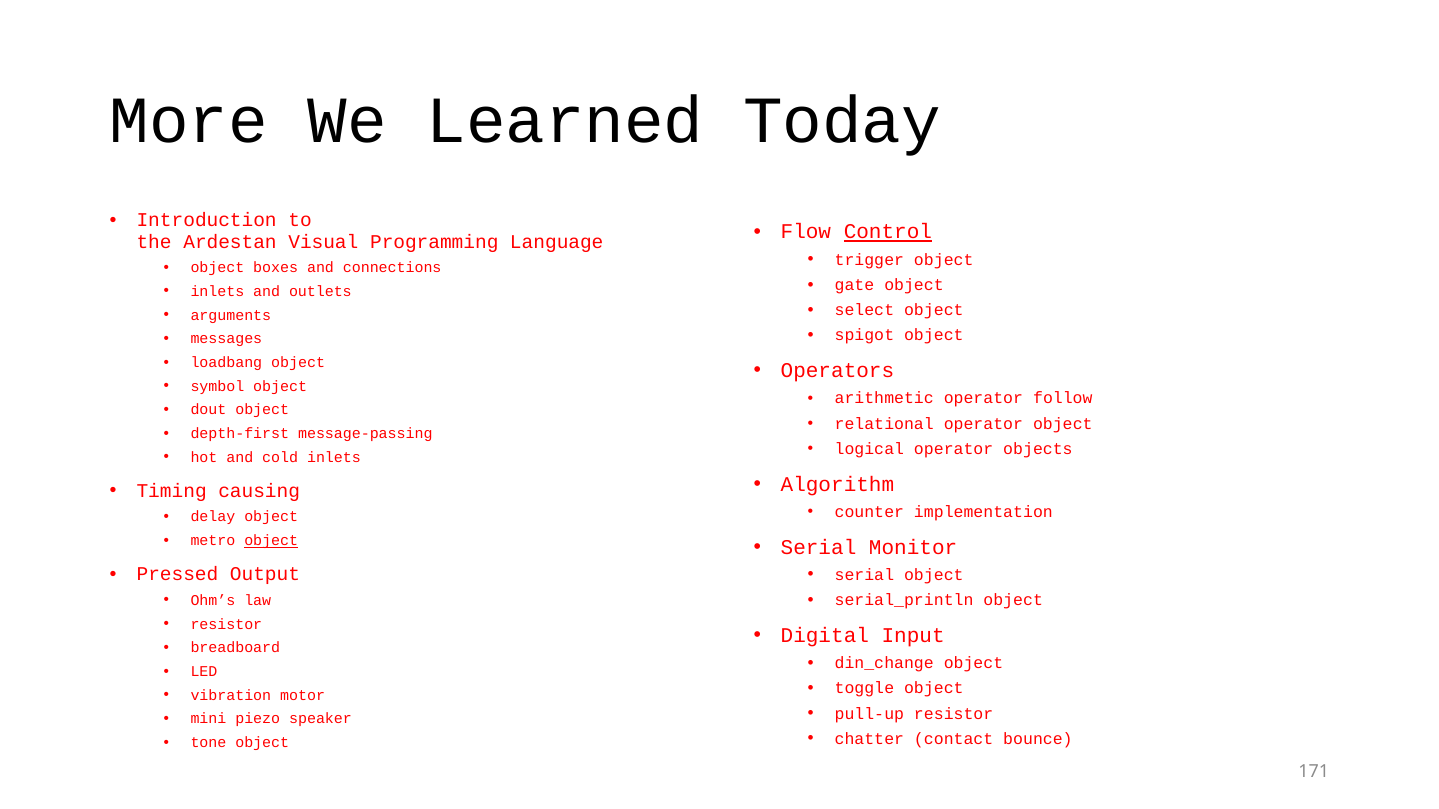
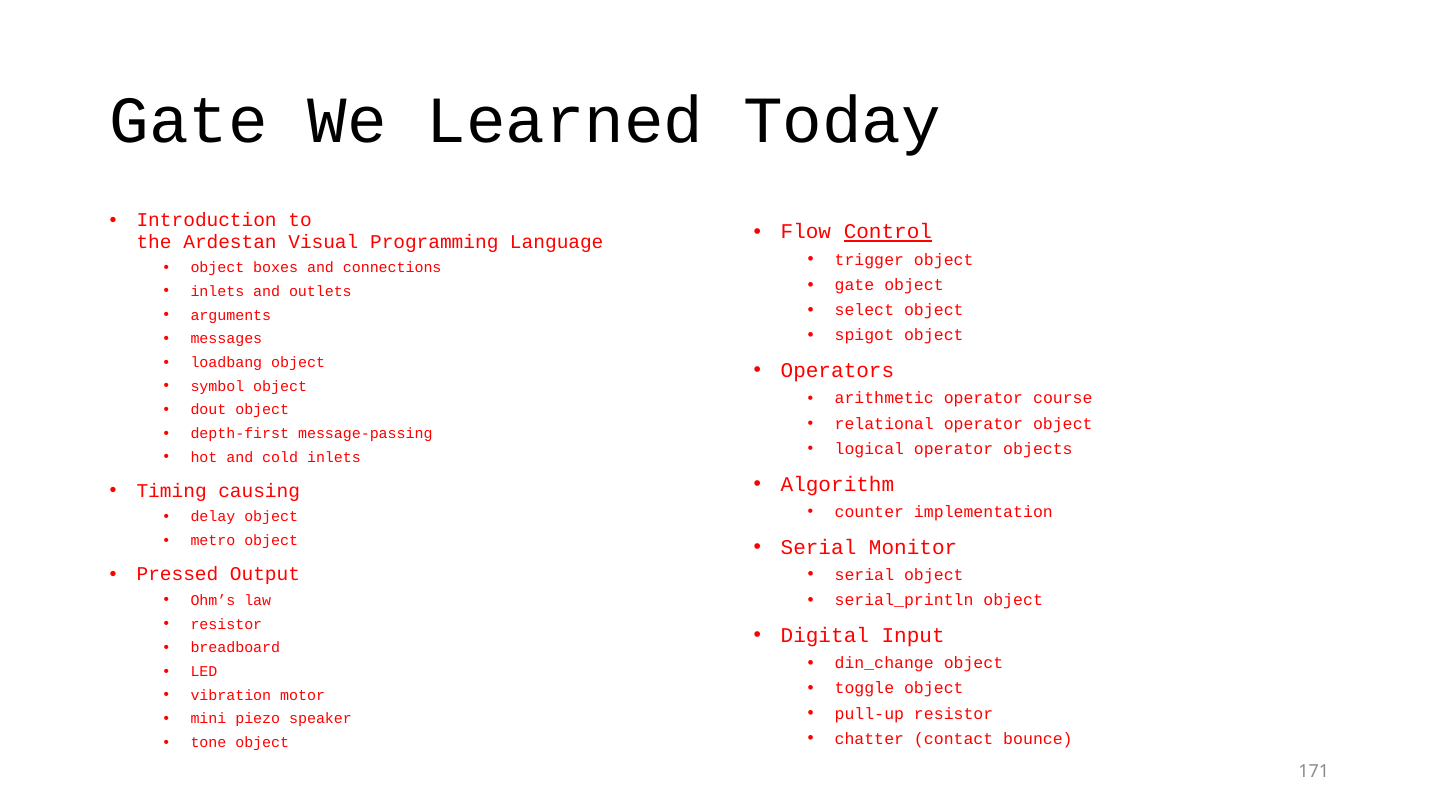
More at (189, 121): More -> Gate
follow: follow -> course
object at (271, 541) underline: present -> none
